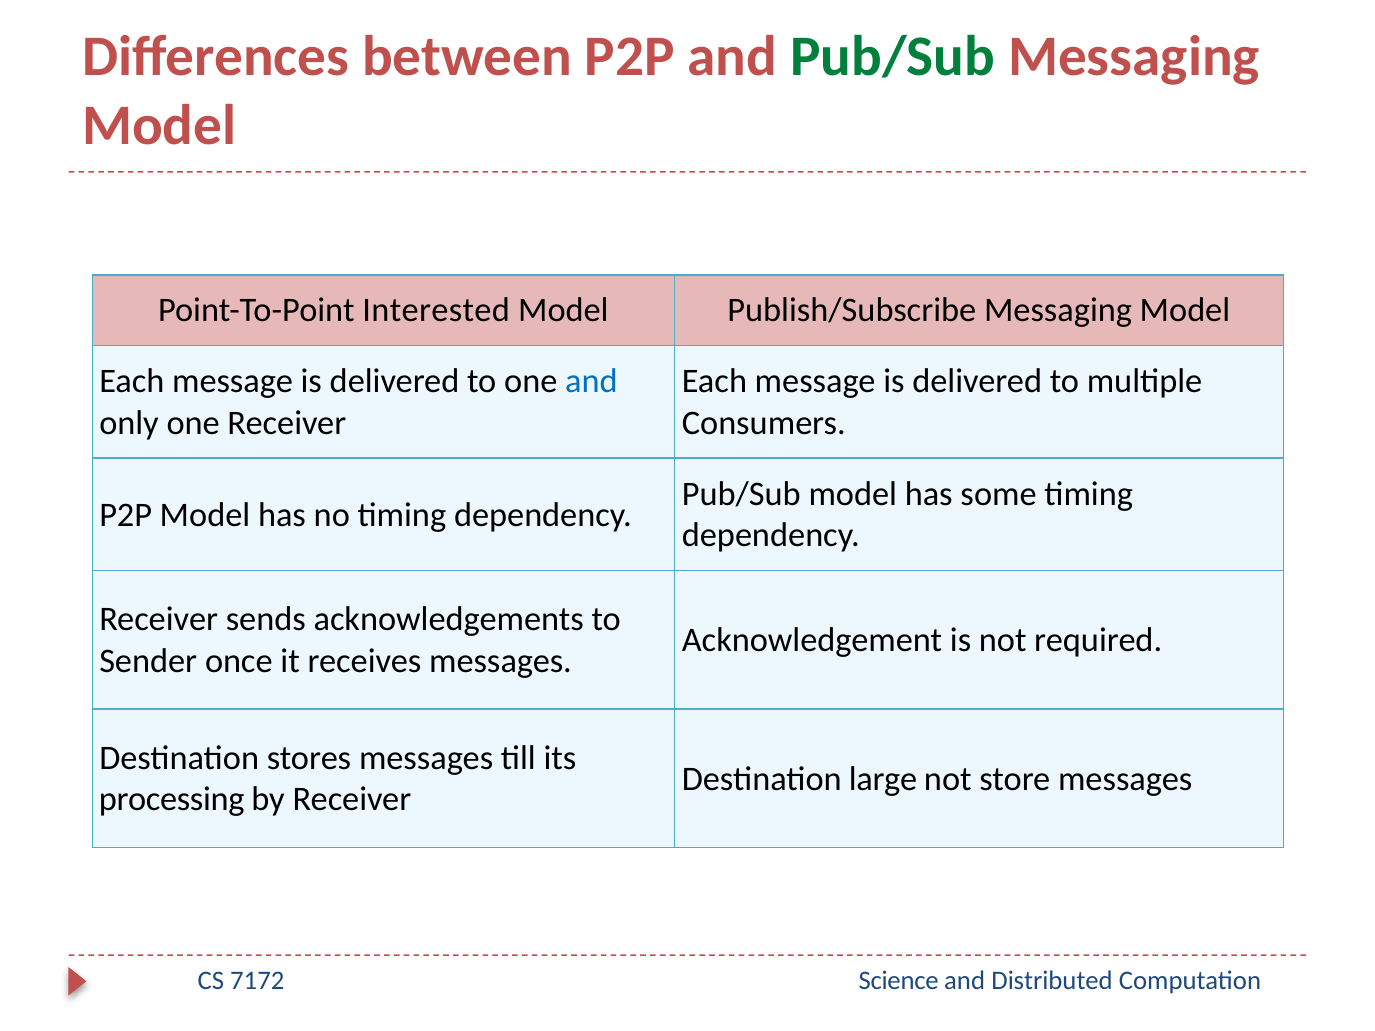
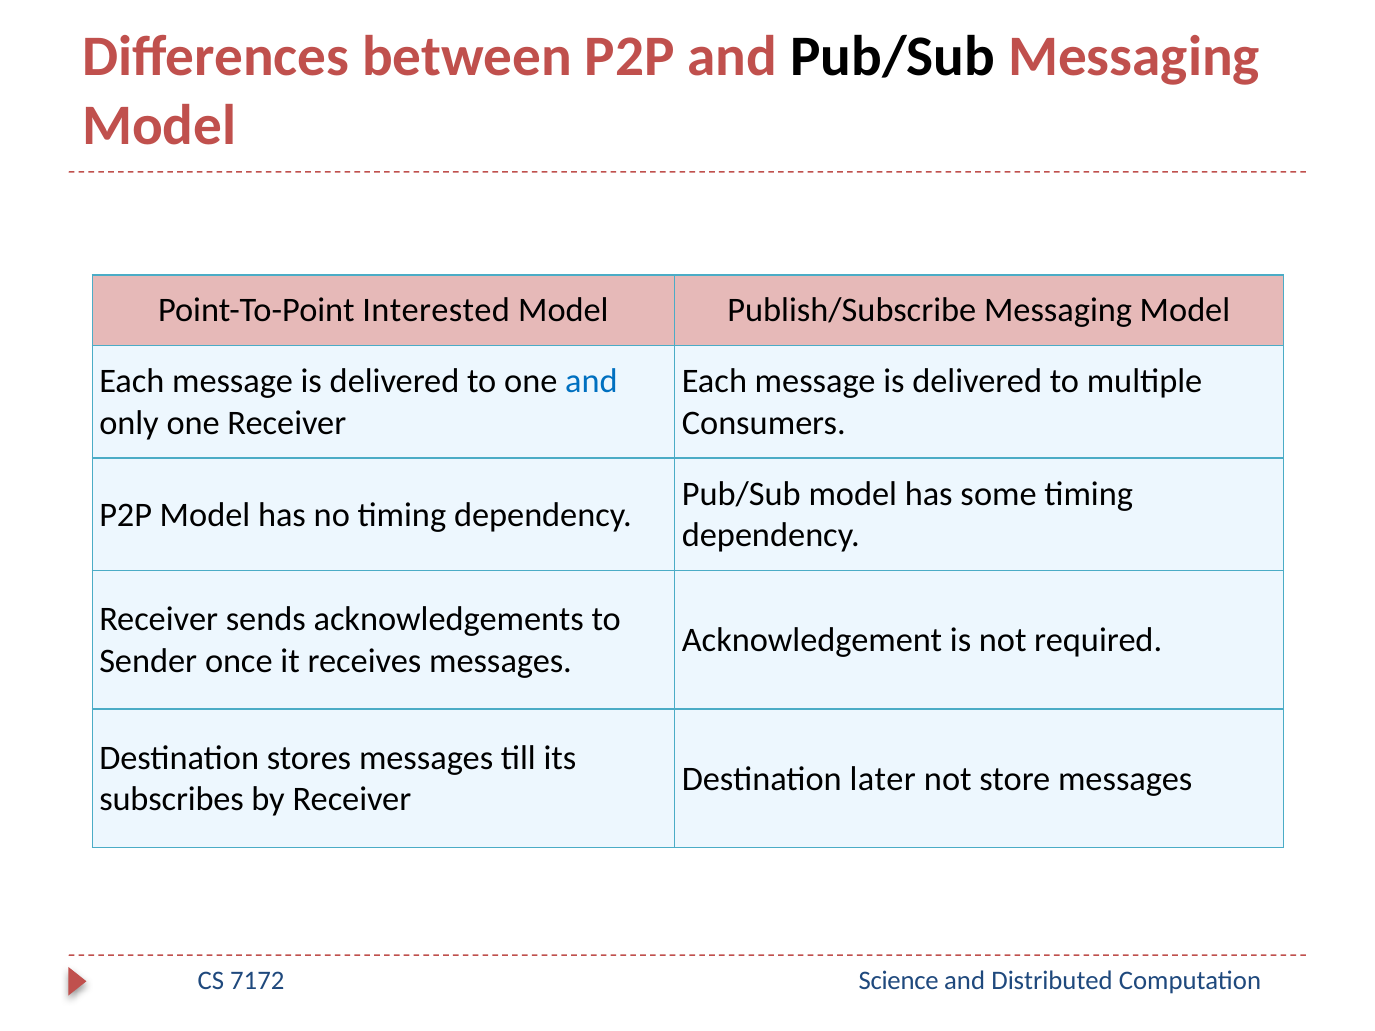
Pub/Sub at (893, 57) colour: green -> black
large: large -> later
processing: processing -> subscribes
